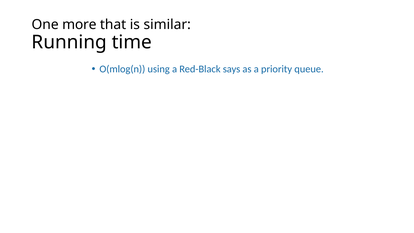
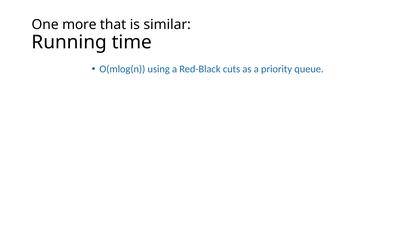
says: says -> cuts
